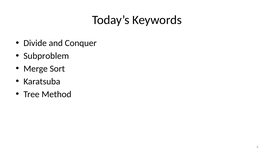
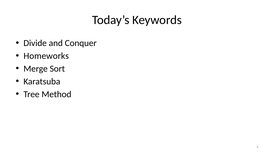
Subproblem: Subproblem -> Homeworks
